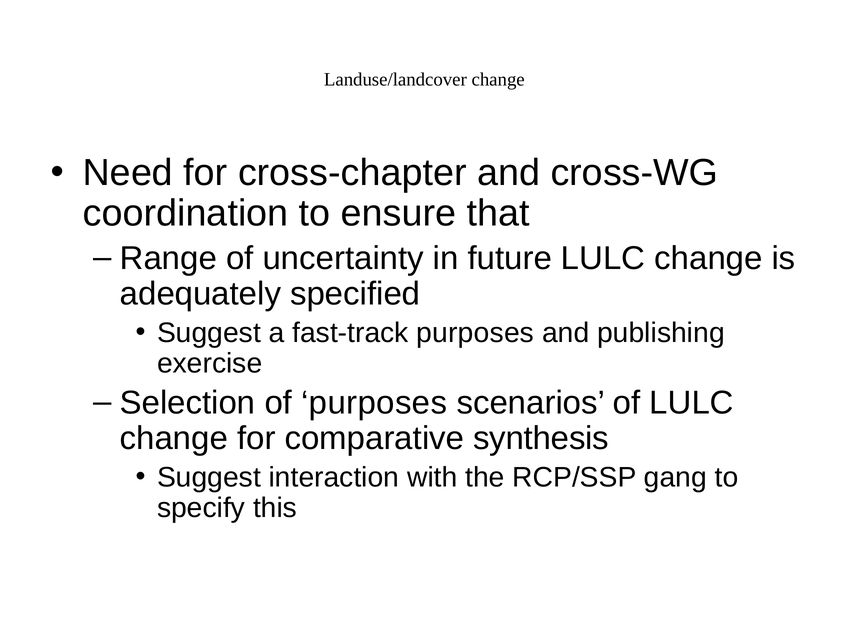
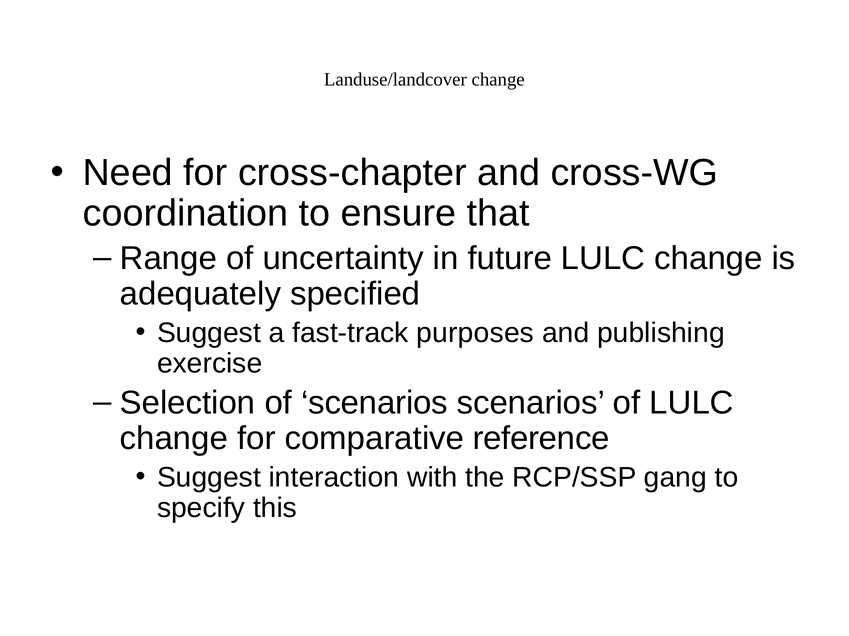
of purposes: purposes -> scenarios
synthesis: synthesis -> reference
